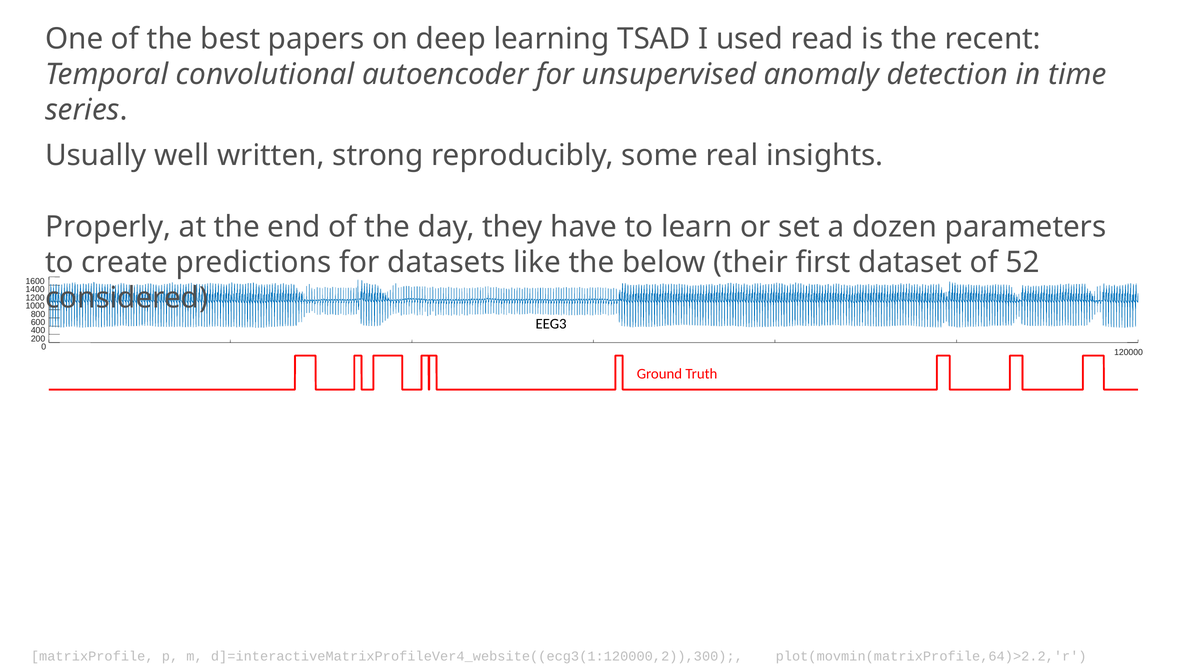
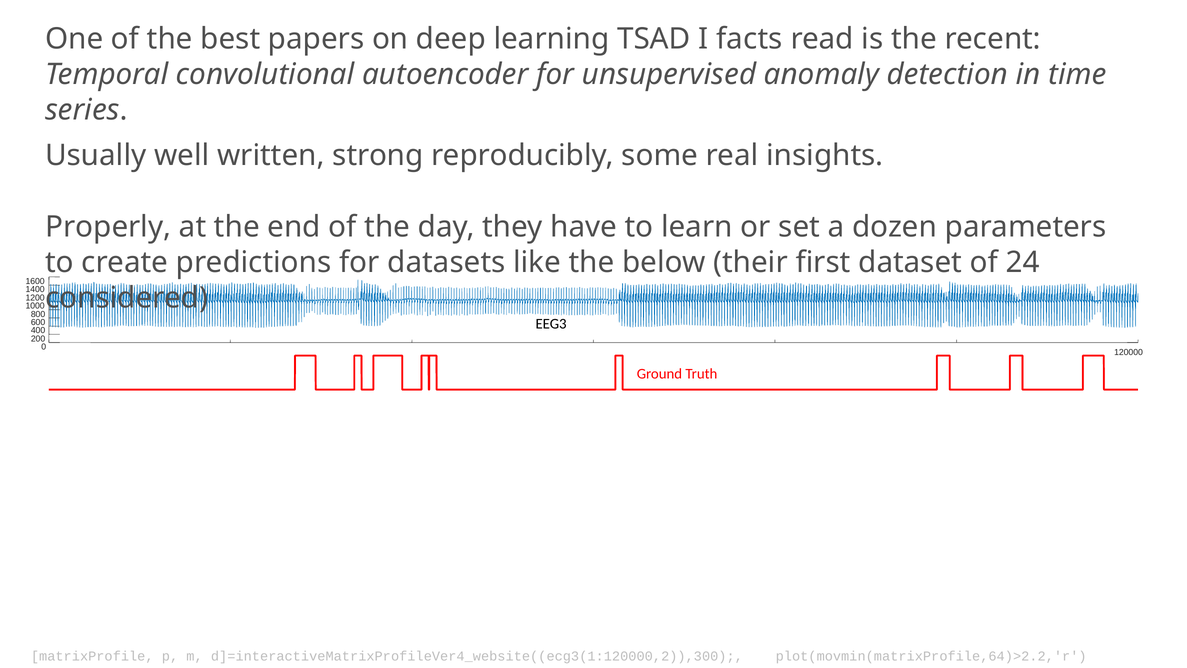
used: used -> facts
52: 52 -> 24
